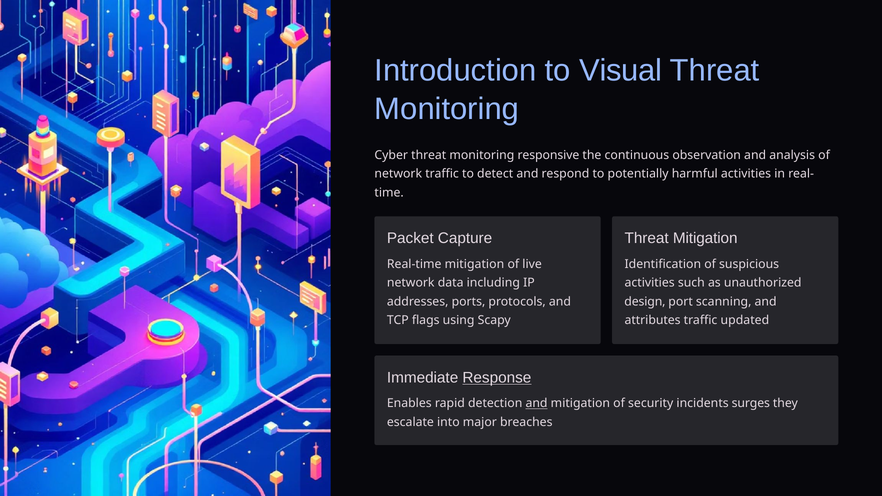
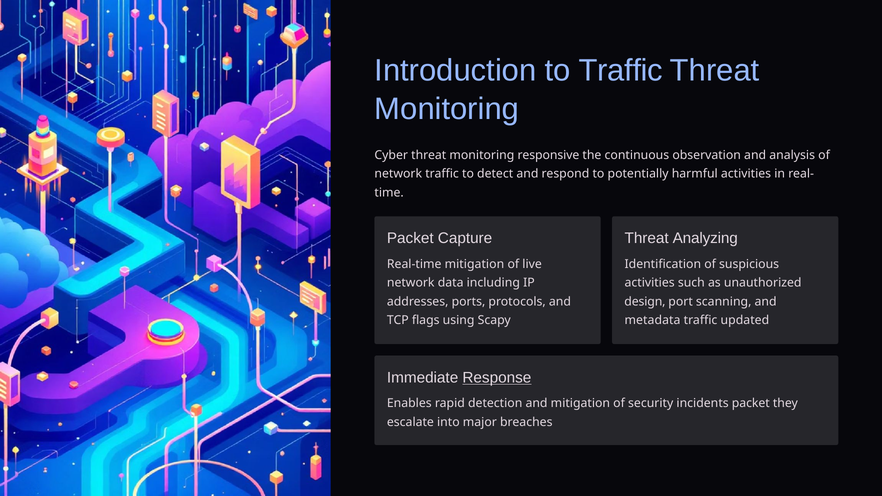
to Visual: Visual -> Traffic
Threat Mitigation: Mitigation -> Analyzing
attributes: attributes -> metadata
and at (537, 403) underline: present -> none
incidents surges: surges -> packet
